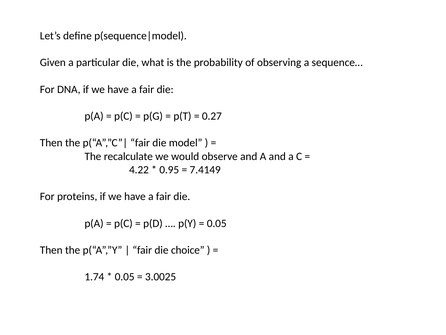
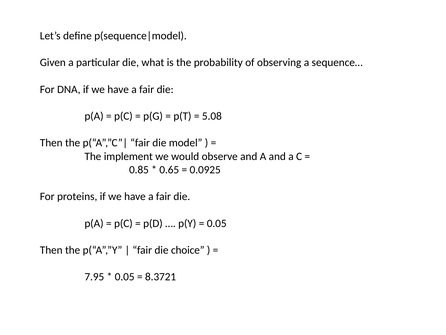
0.27: 0.27 -> 5.08
recalculate: recalculate -> implement
4.22: 4.22 -> 0.85
0.95: 0.95 -> 0.65
7.4149: 7.4149 -> 0.0925
1.74: 1.74 -> 7.95
3.0025: 3.0025 -> 8.3721
